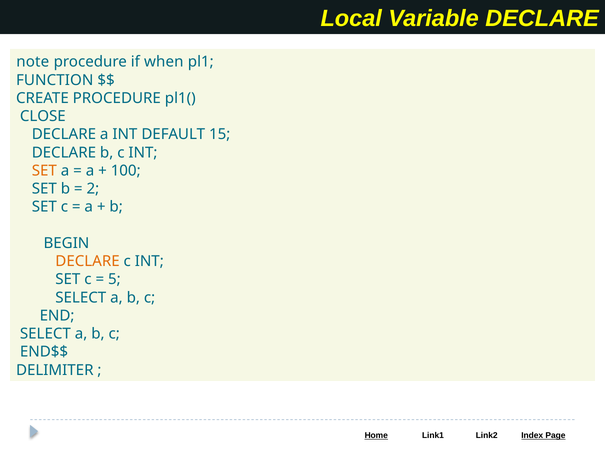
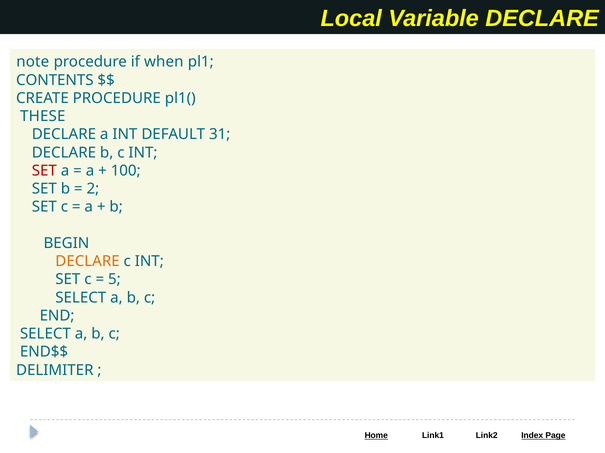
FUNCTION: FUNCTION -> CONTENTS
CLOSE: CLOSE -> THESE
15: 15 -> 31
SET at (44, 171) colour: orange -> red
